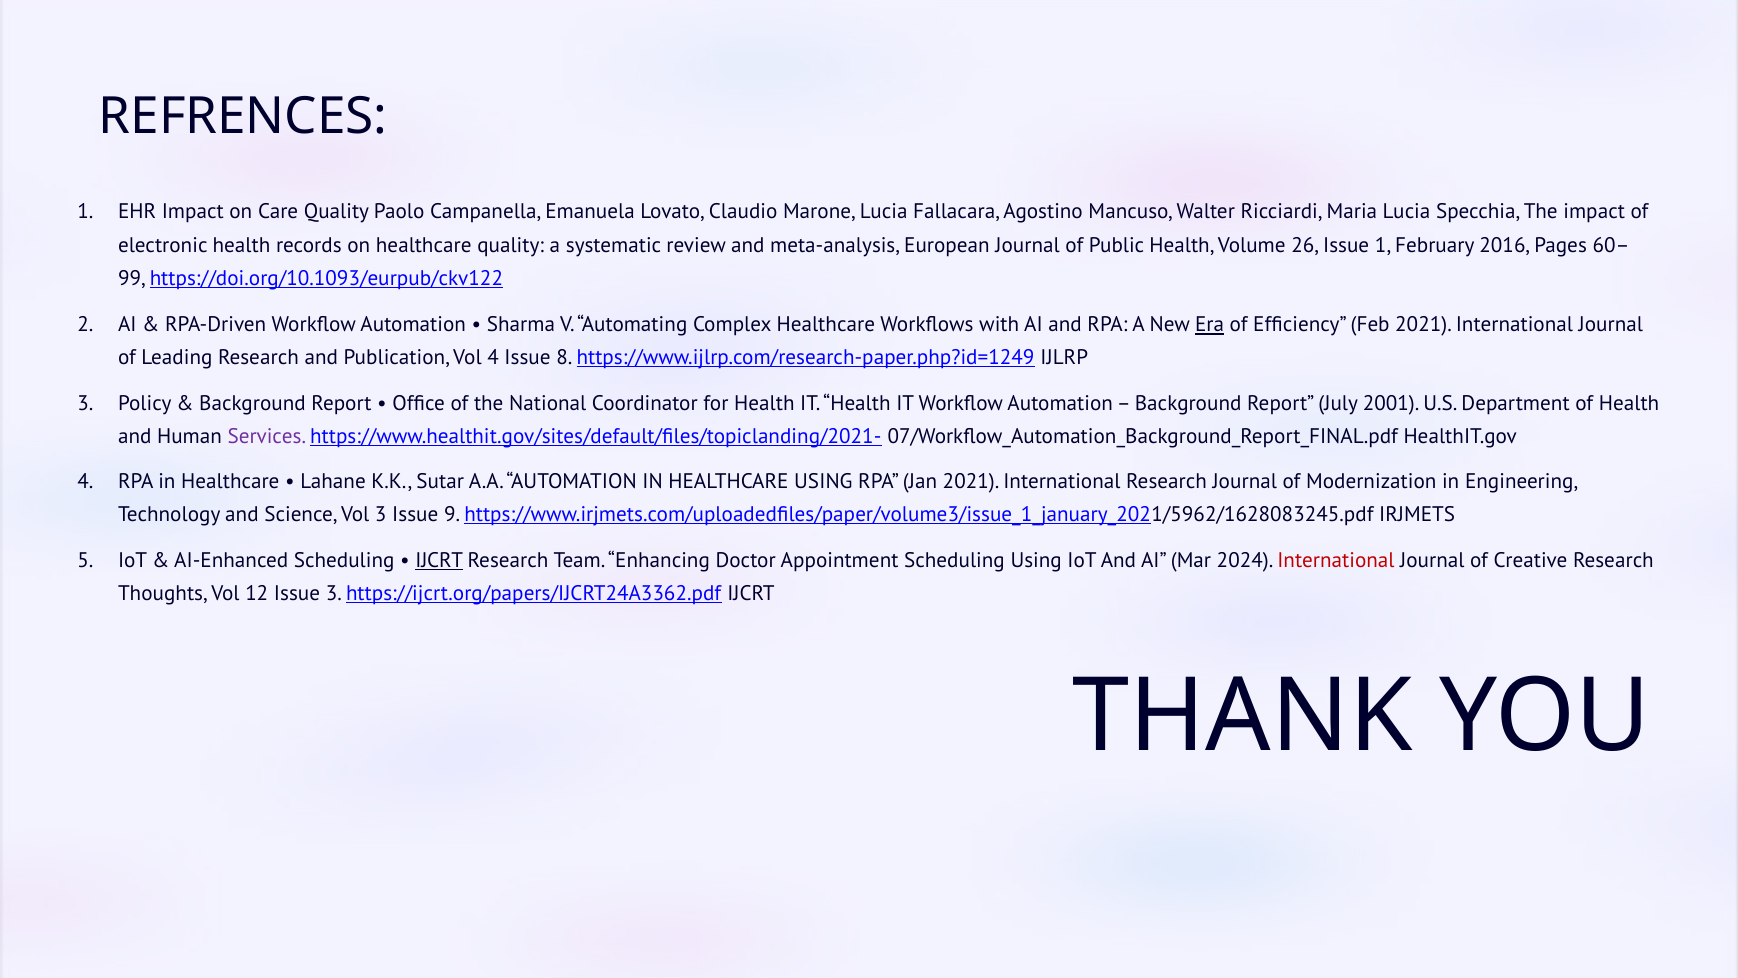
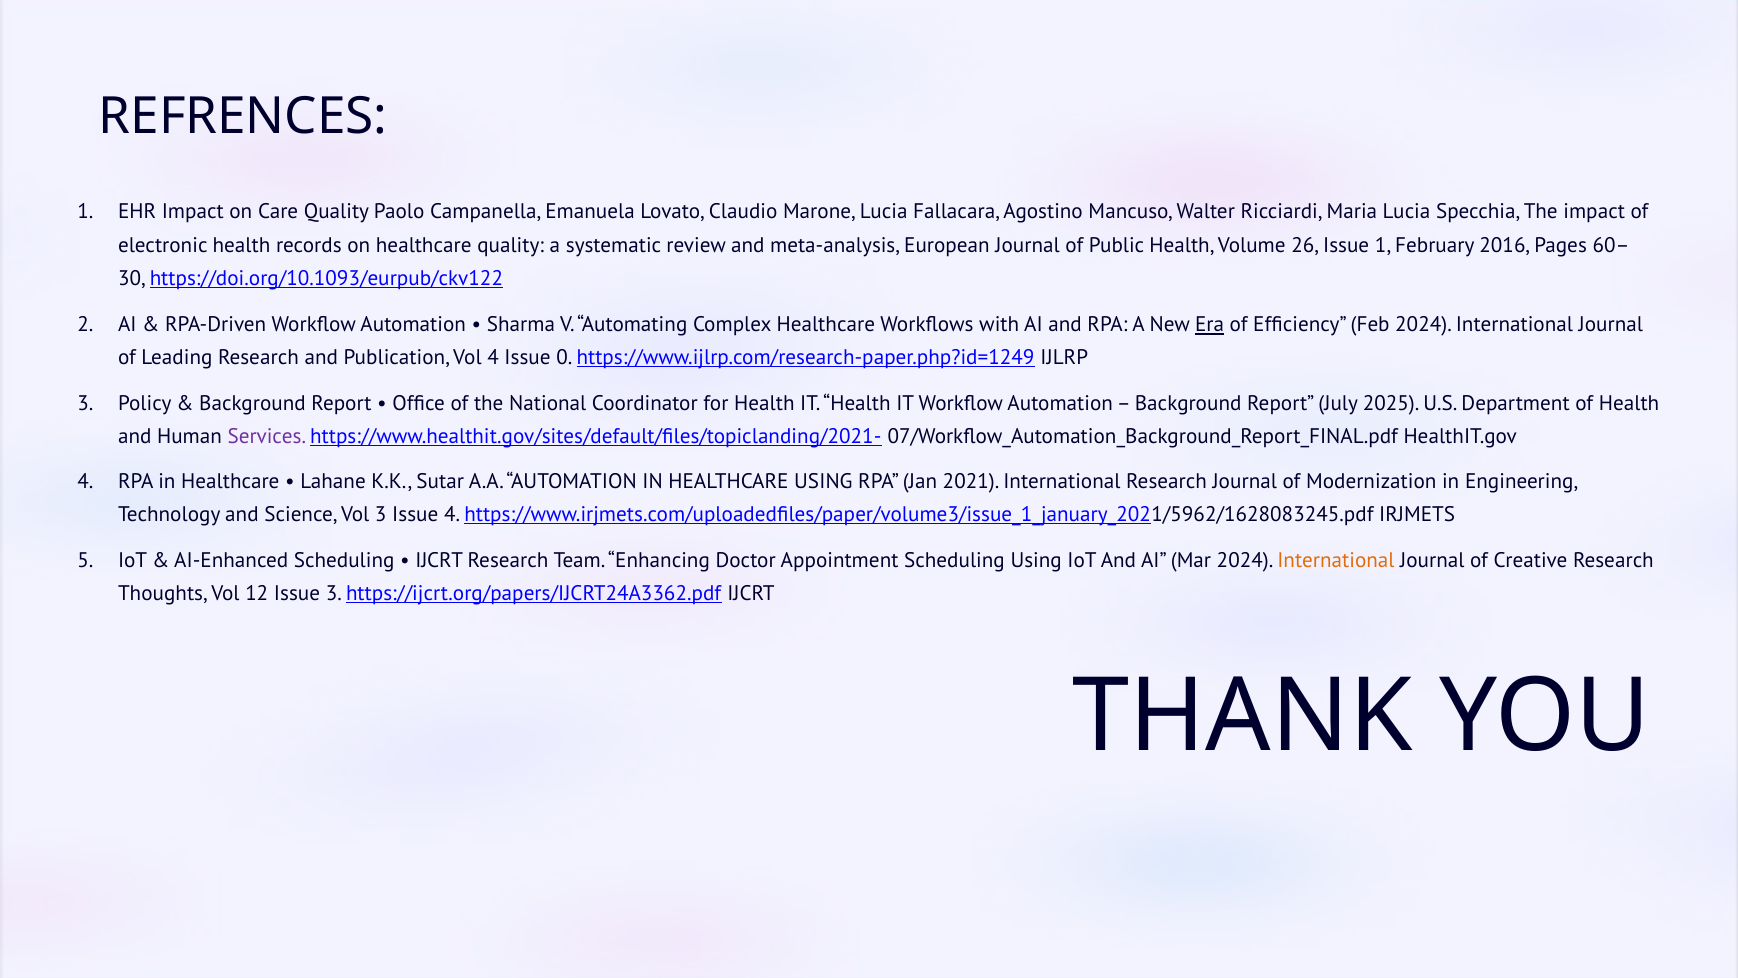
99: 99 -> 30
Feb 2021: 2021 -> 2024
8: 8 -> 0
2001: 2001 -> 2025
Issue 9: 9 -> 4
IJCRT at (439, 560) underline: present -> none
International at (1336, 560) colour: red -> orange
